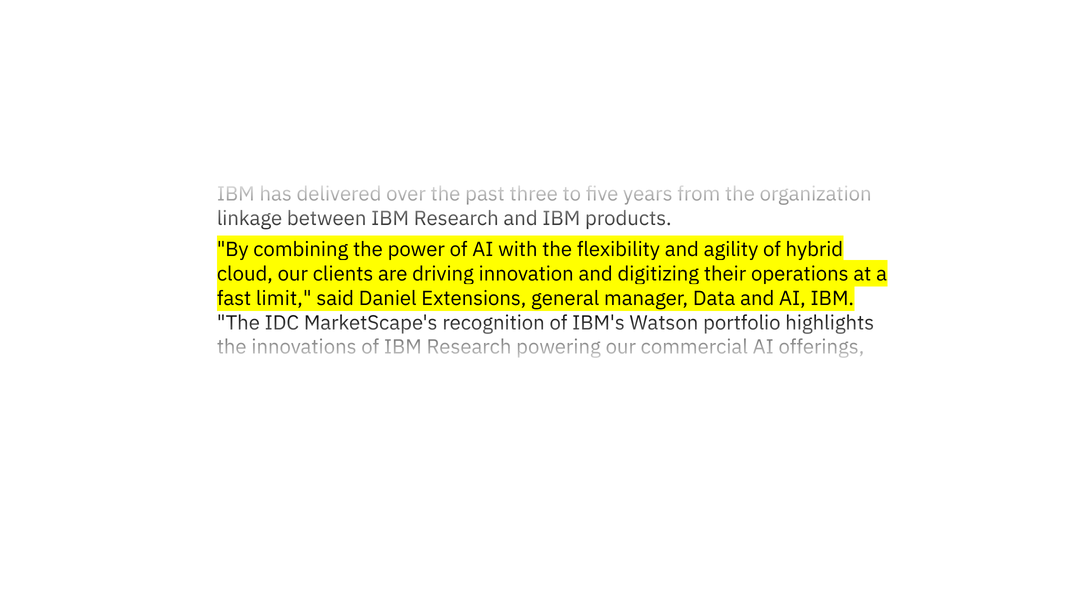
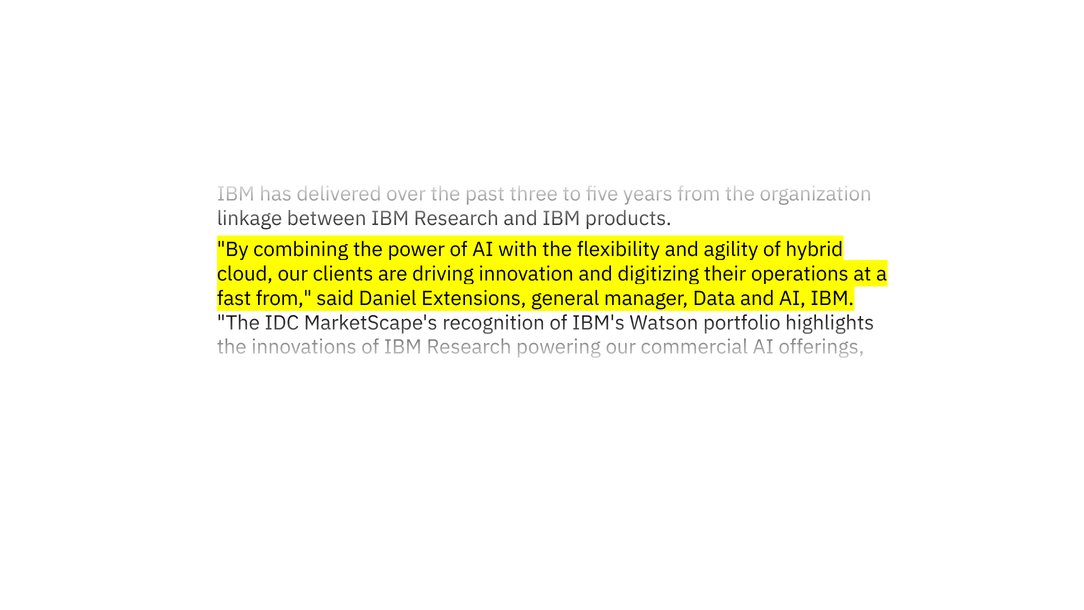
fast limit: limit -> from
